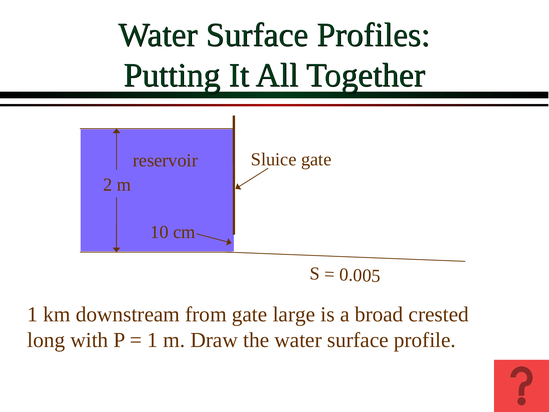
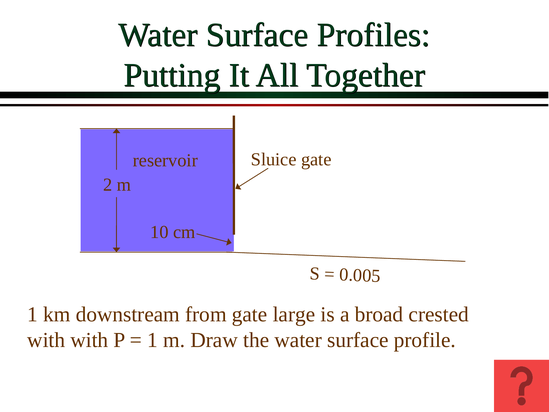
long at (46, 340): long -> with
